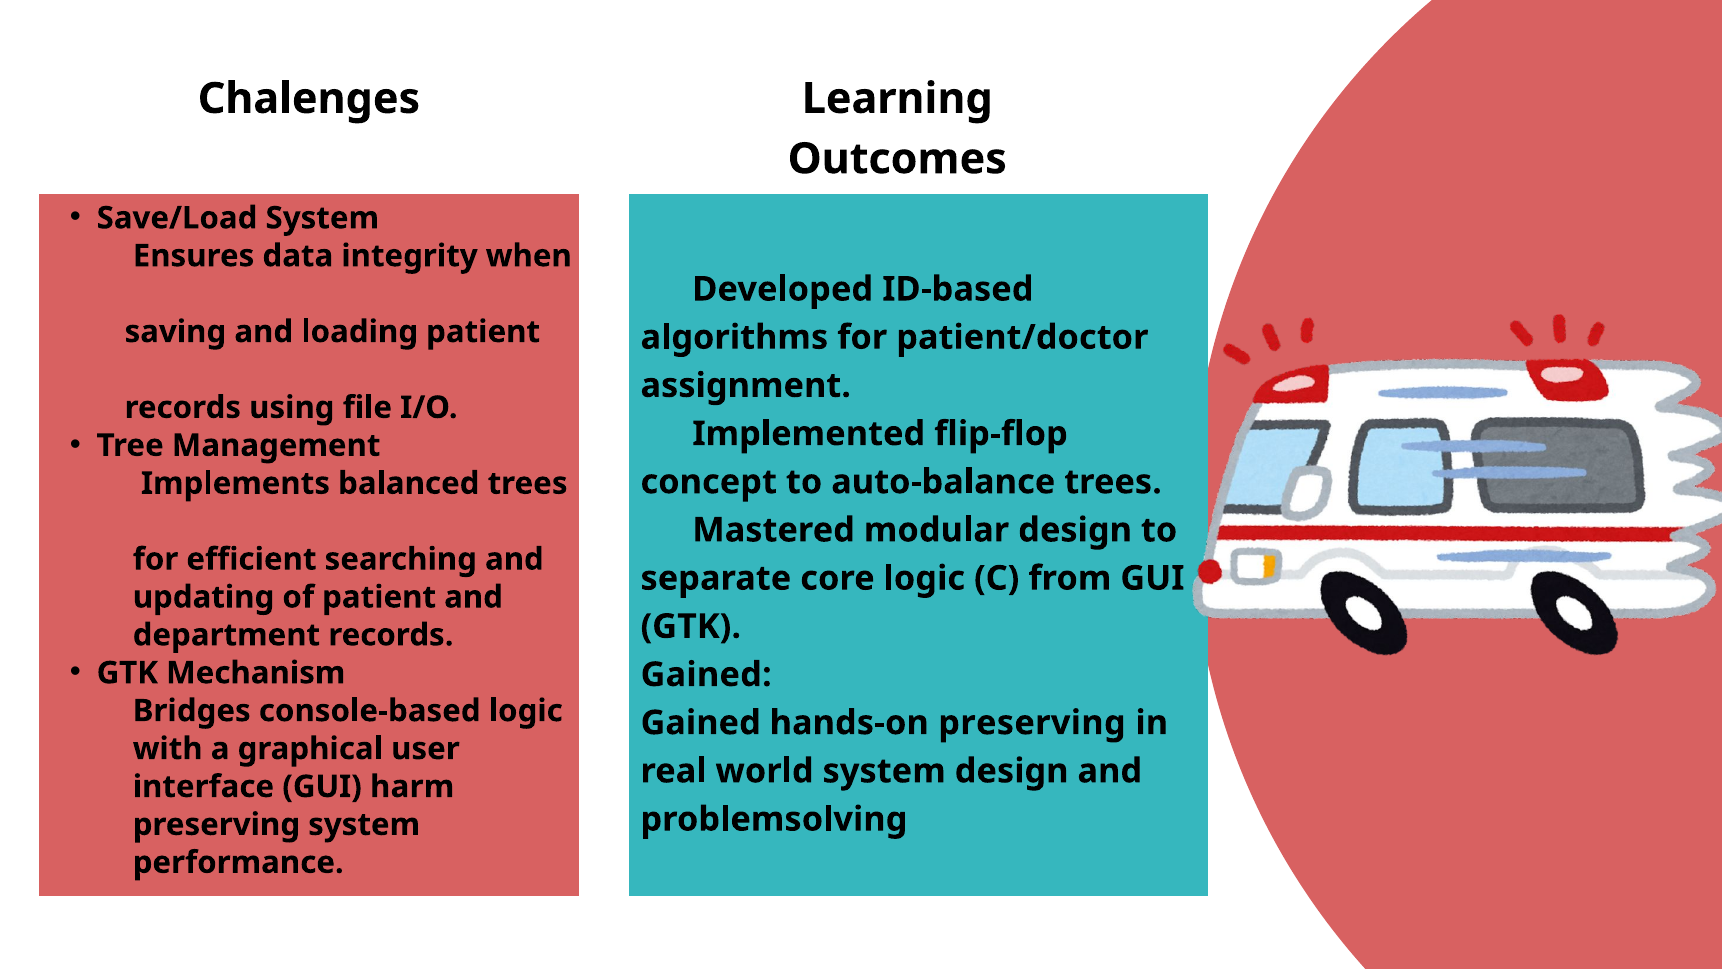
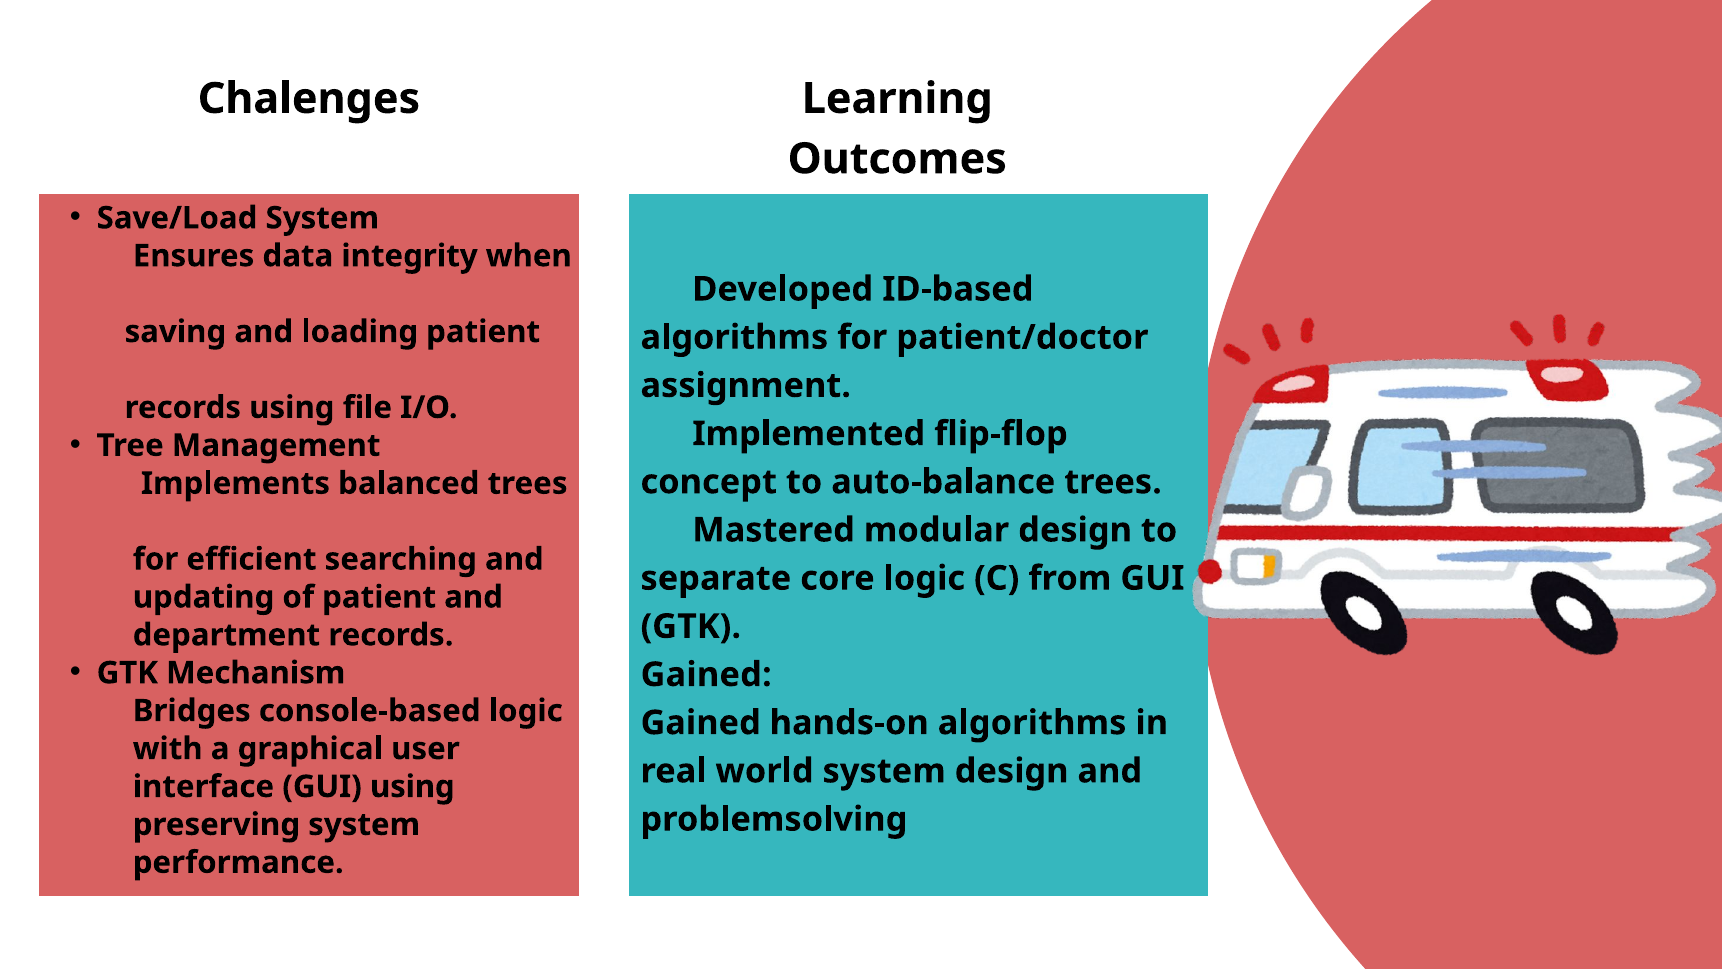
hands-on preserving: preserving -> algorithms
GUI harm: harm -> using
